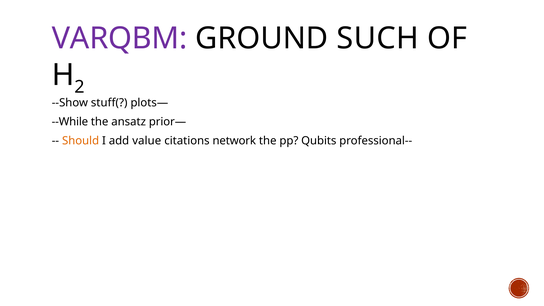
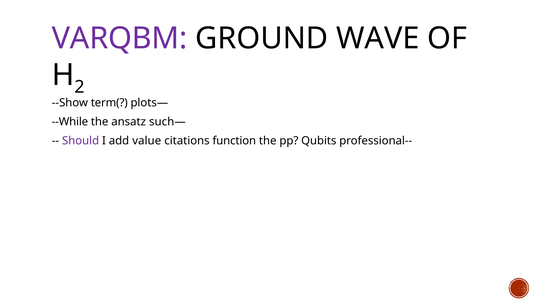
SUCH: SUCH -> WAVE
stuff(: stuff( -> term(
prior—: prior— -> such—
Should colour: orange -> purple
network: network -> function
